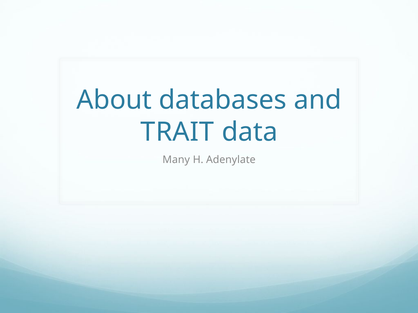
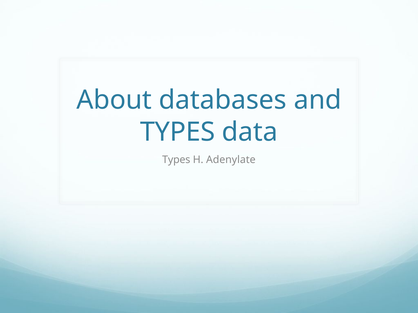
TRAIT at (177, 132): TRAIT -> TYPES
Many at (176, 160): Many -> Types
